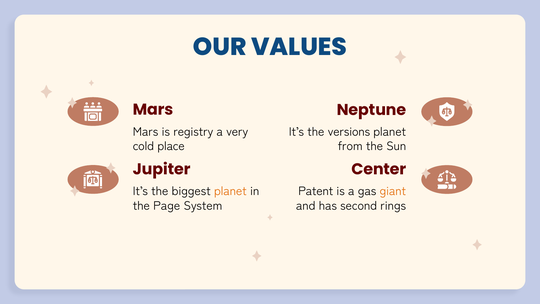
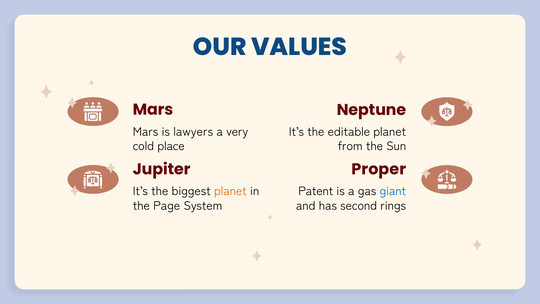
versions: versions -> editable
registry: registry -> lawyers
Center: Center -> Proper
giant colour: orange -> blue
